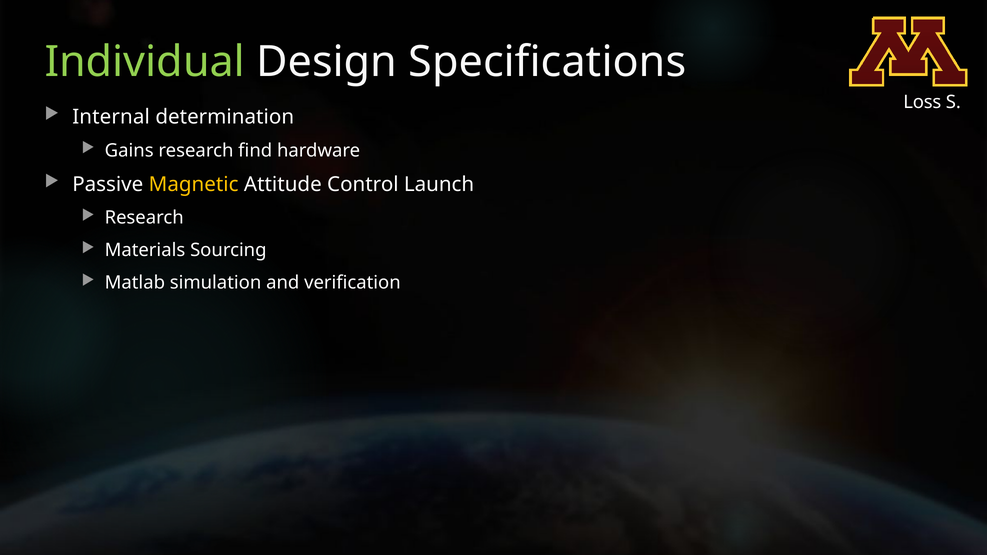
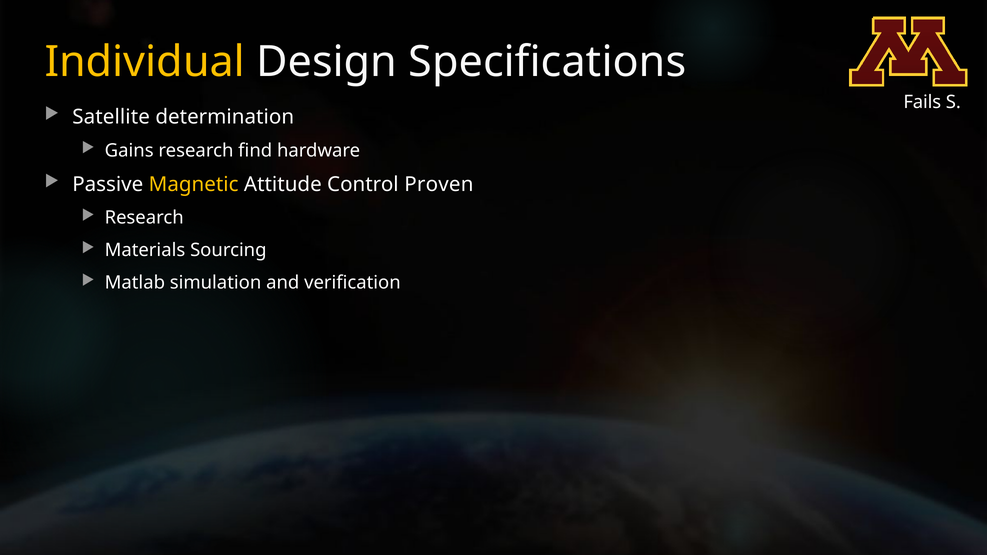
Individual colour: light green -> yellow
Loss: Loss -> Fails
Internal: Internal -> Satellite
Launch: Launch -> Proven
